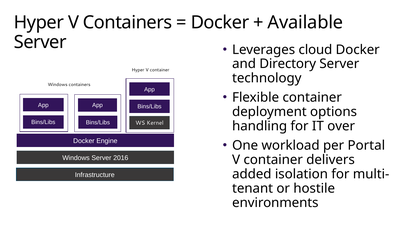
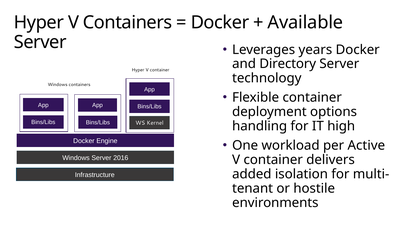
cloud: cloud -> years
over: over -> high
Portal: Portal -> Active
